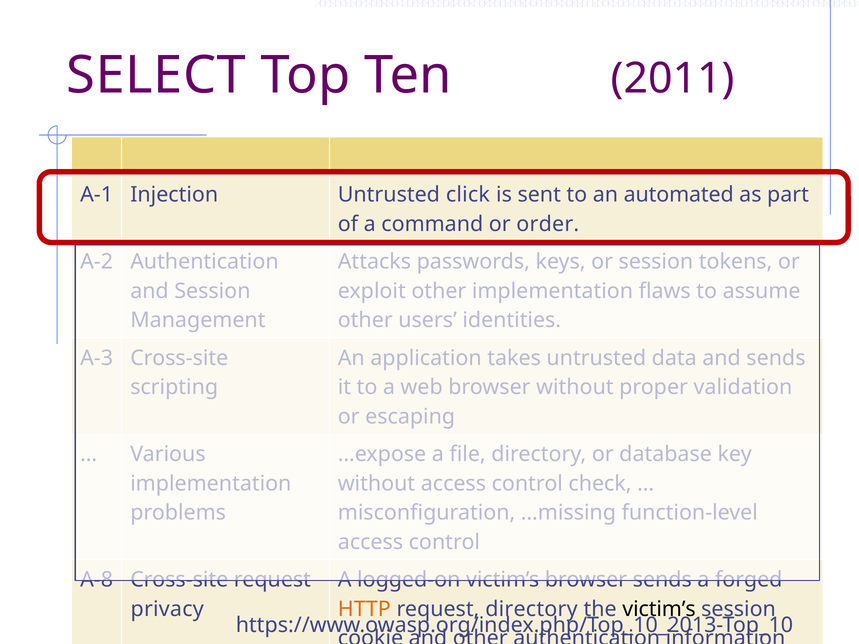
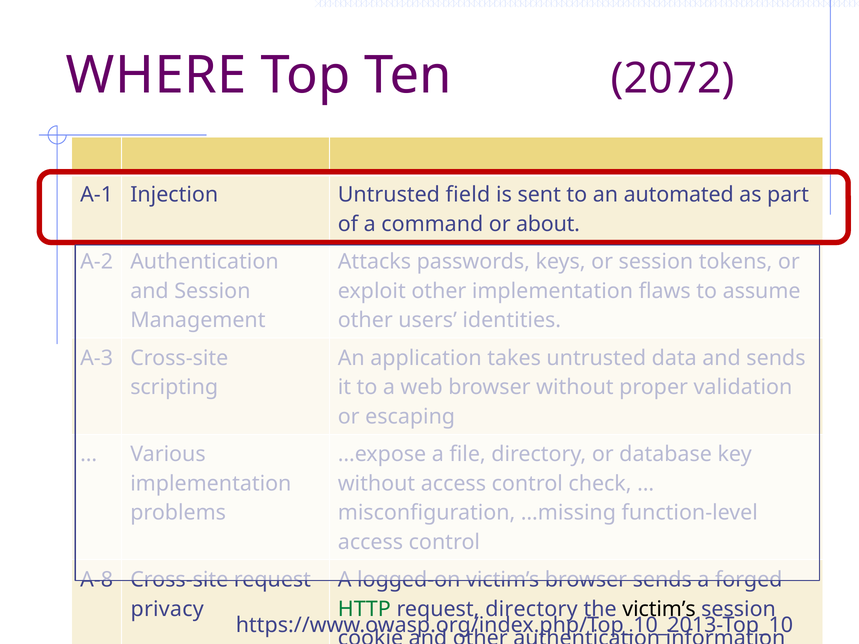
SELECT: SELECT -> WHERE
2011: 2011 -> 2072
click: click -> field
order: order -> about
HTTP colour: orange -> green
